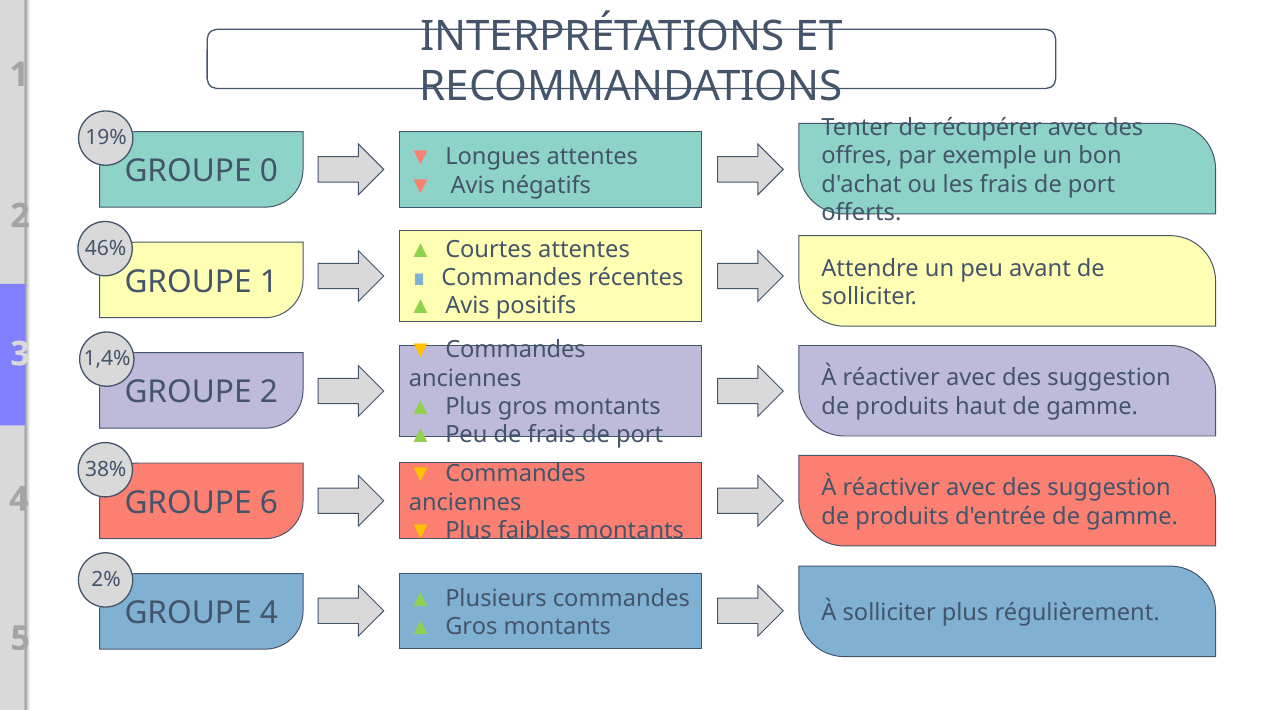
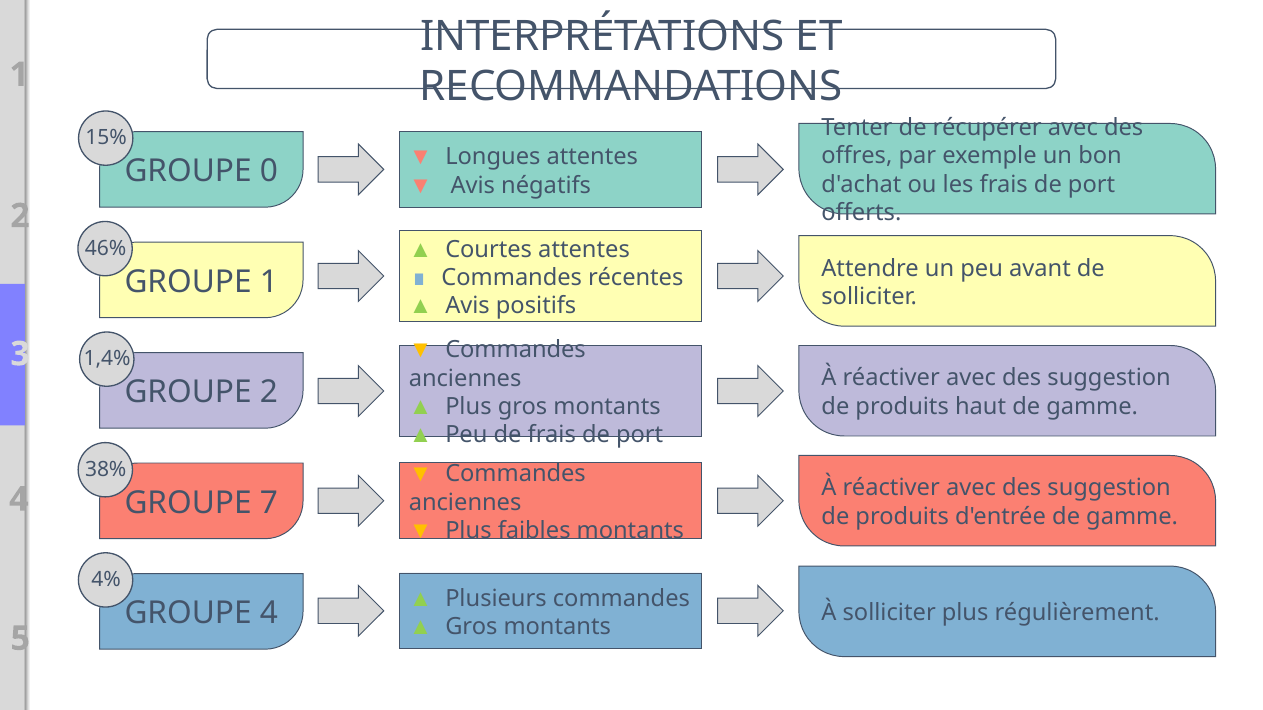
19%: 19% -> 15%
6: 6 -> 7
2%: 2% -> 4%
